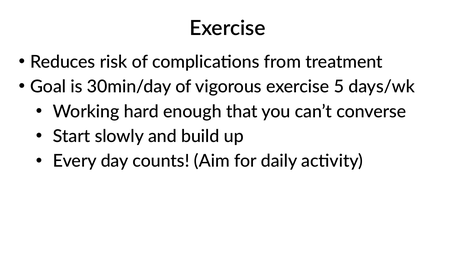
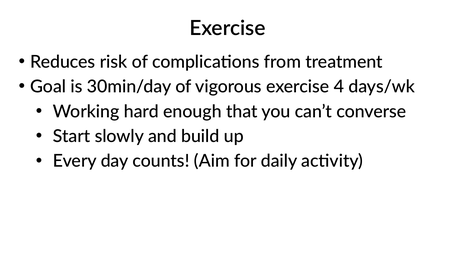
5: 5 -> 4
